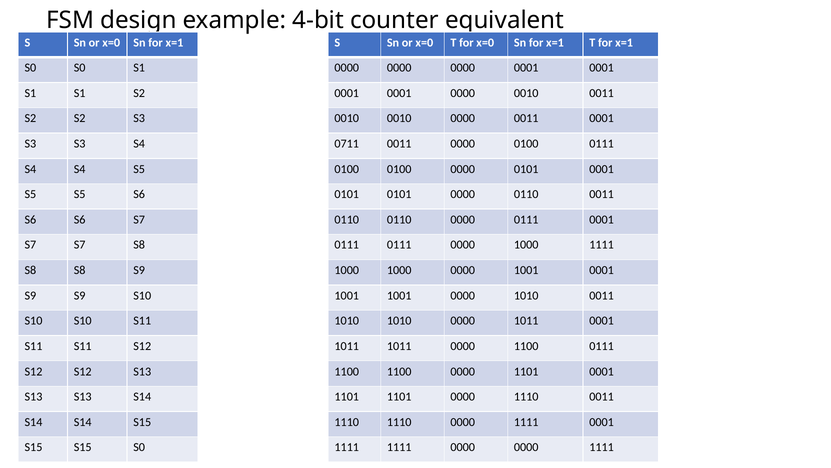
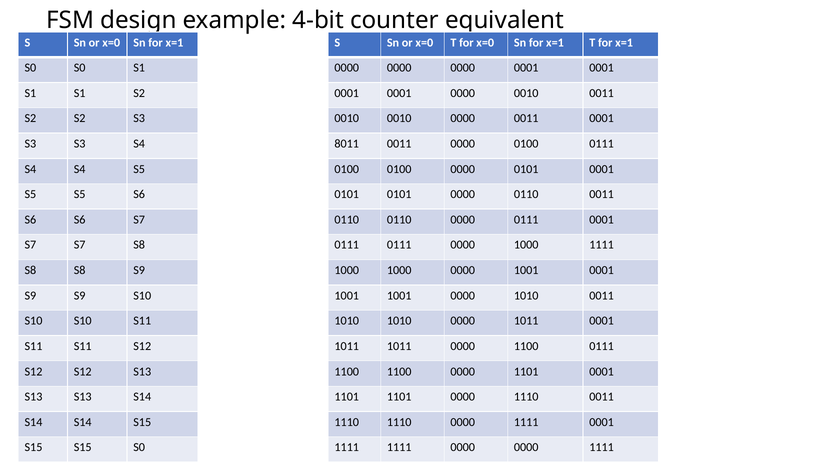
0711: 0711 -> 8011
